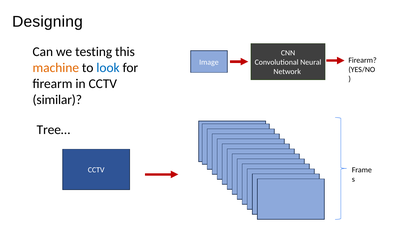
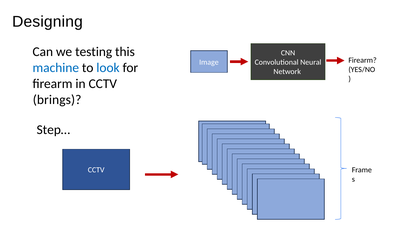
machine colour: orange -> blue
similar: similar -> brings
Tree…: Tree… -> Step…
